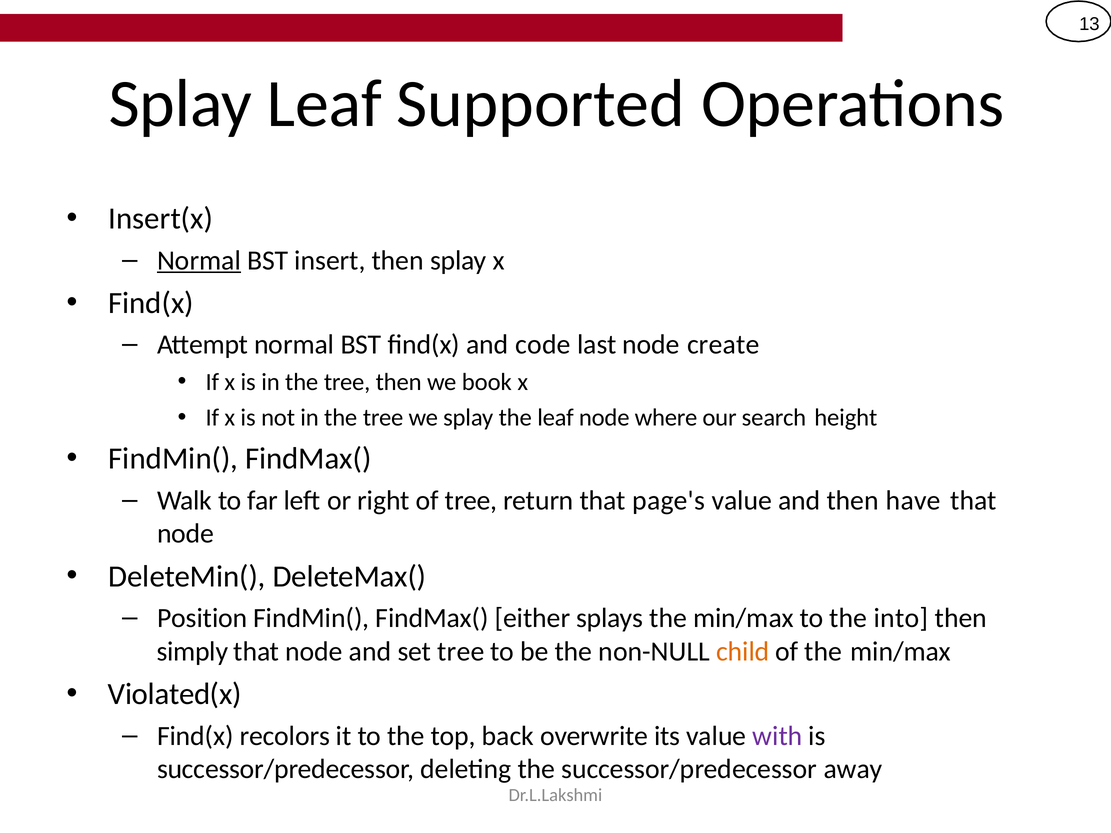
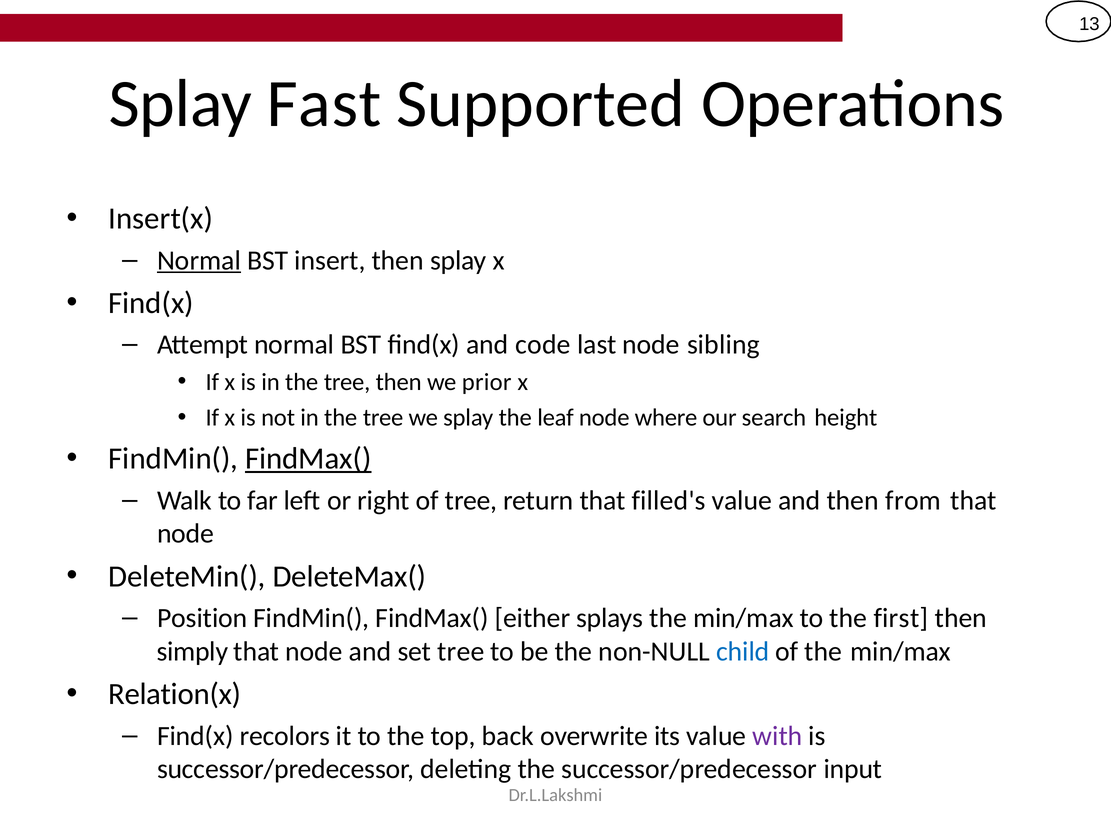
Splay Leaf: Leaf -> Fast
create: create -> sibling
book: book -> prior
FindMax( at (308, 459) underline: none -> present
page's: page's -> filled's
have: have -> from
into: into -> first
child colour: orange -> blue
Violated(x: Violated(x -> Relation(x
away: away -> input
